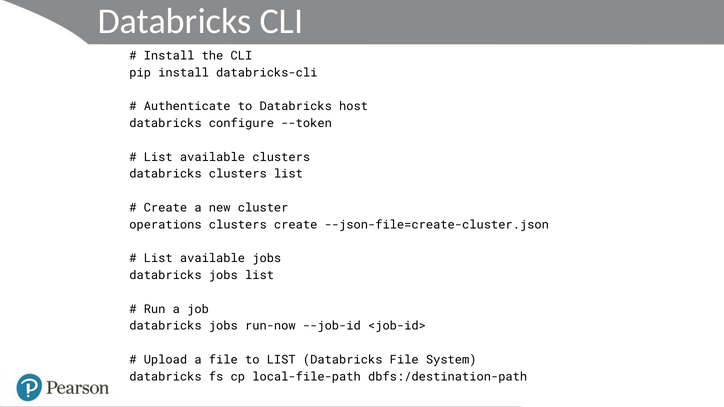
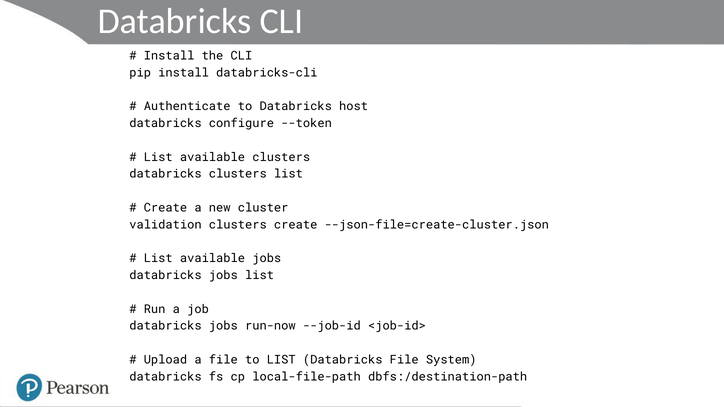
operations: operations -> validation
